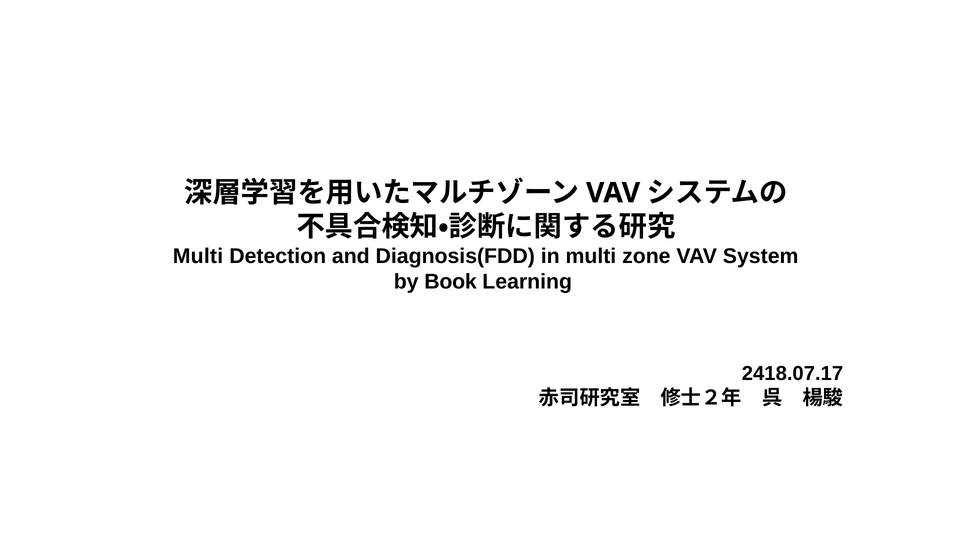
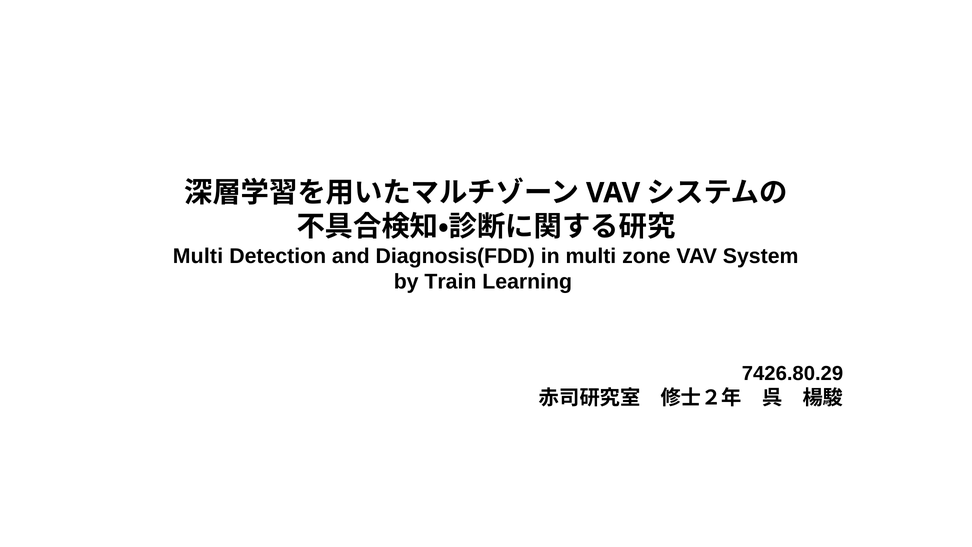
Book: Book -> Train
2418.07.17: 2418.07.17 -> 7426.80.29
